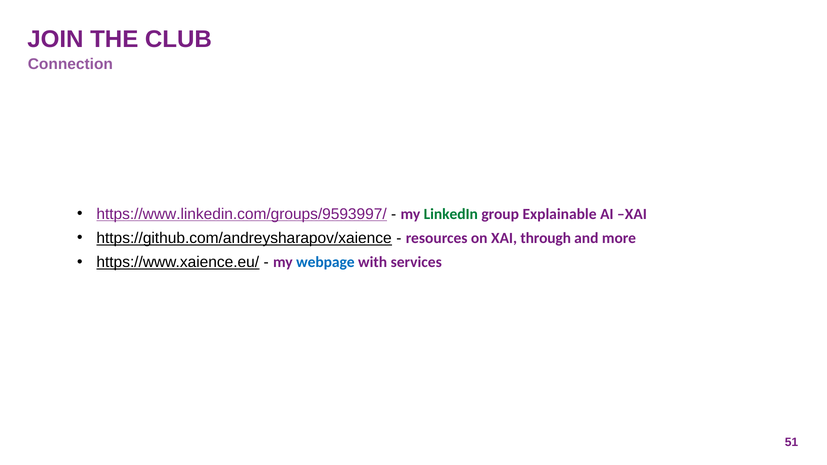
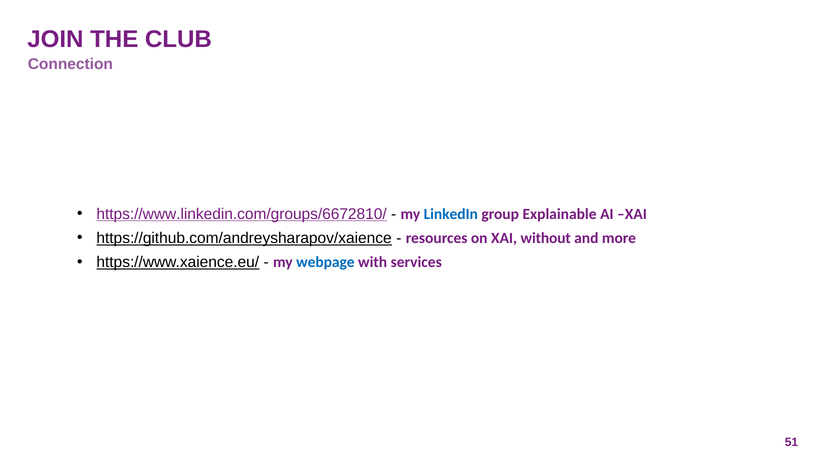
https://www.linkedin.com/groups/9593997/: https://www.linkedin.com/groups/9593997/ -> https://www.linkedin.com/groups/6672810/
LinkedIn colour: green -> blue
through: through -> without
